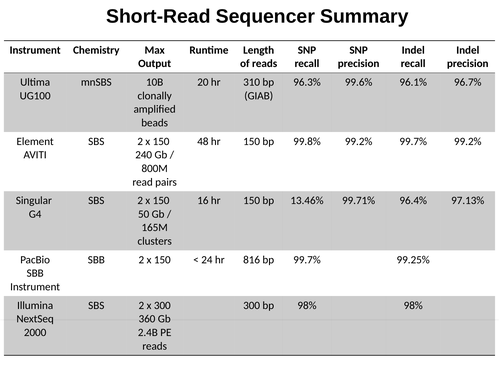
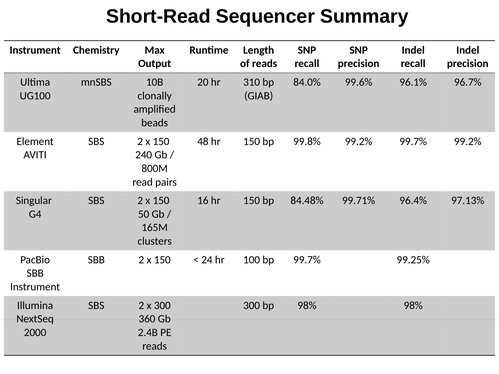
96.3%: 96.3% -> 84.0%
13.46%: 13.46% -> 84.48%
816: 816 -> 100
